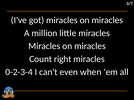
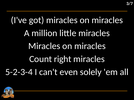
0-2-3-4: 0-2-3-4 -> 5-2-3-4
when: when -> solely
